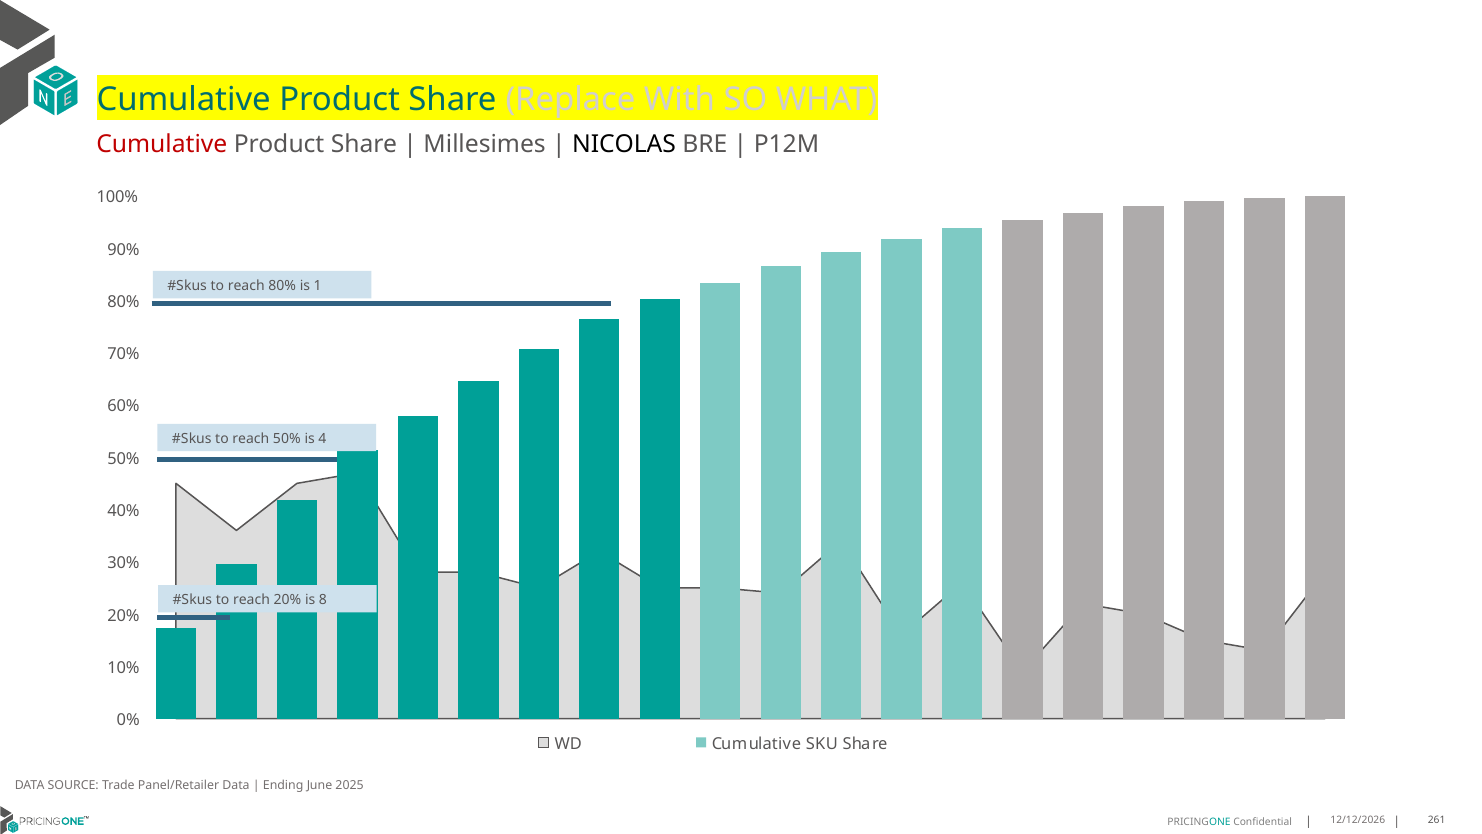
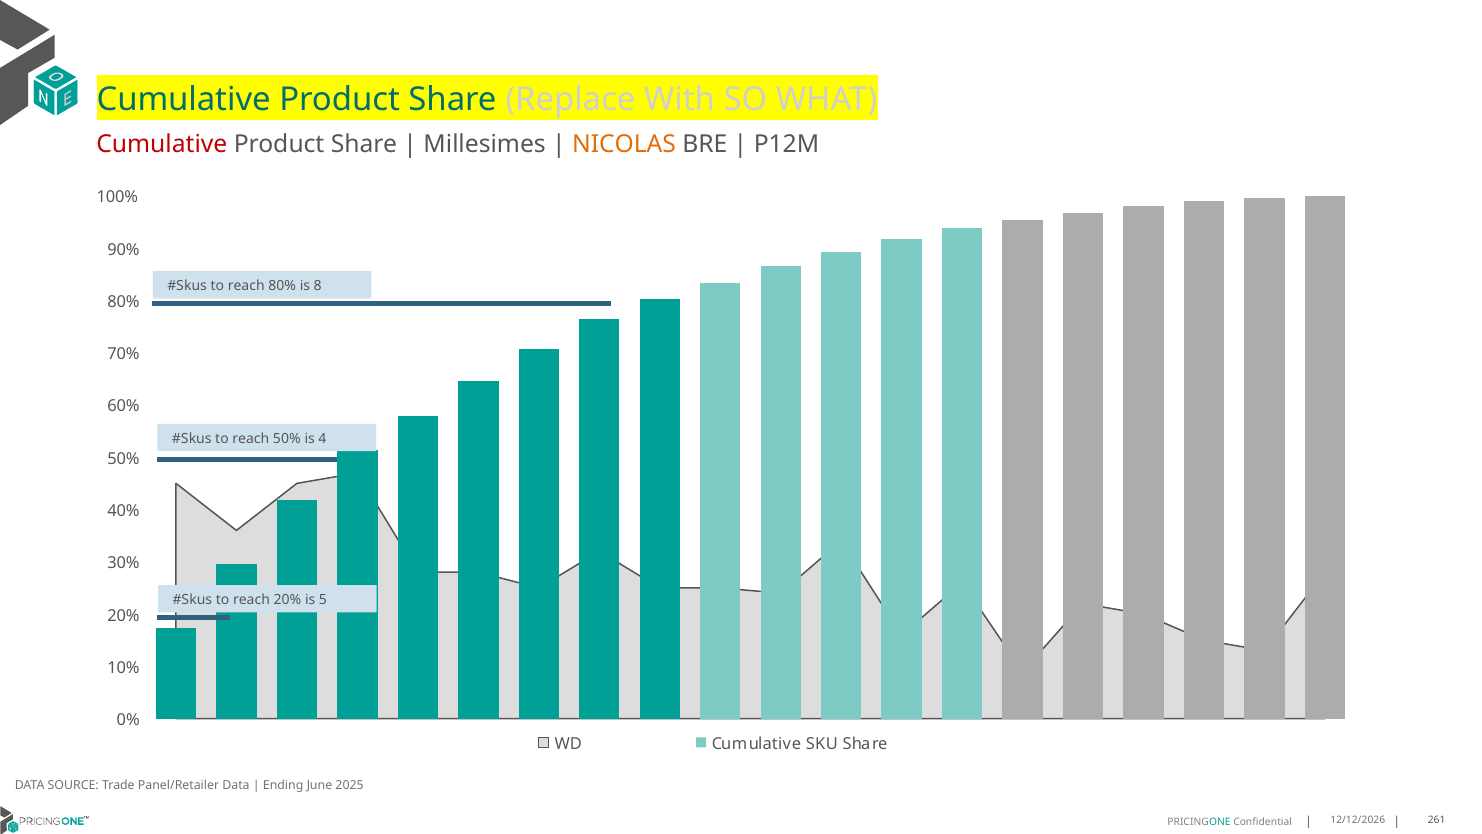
NICOLAS colour: black -> orange
1: 1 -> 8
8: 8 -> 5
